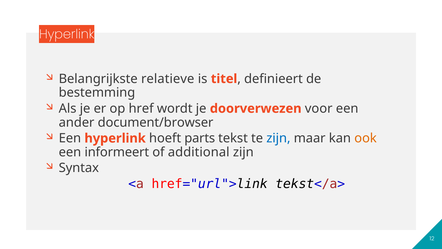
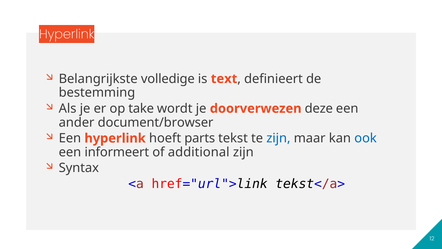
relatieve: relatieve -> volledige
titel: titel -> text
href: href -> take
voor: voor -> deze
ook colour: orange -> blue
